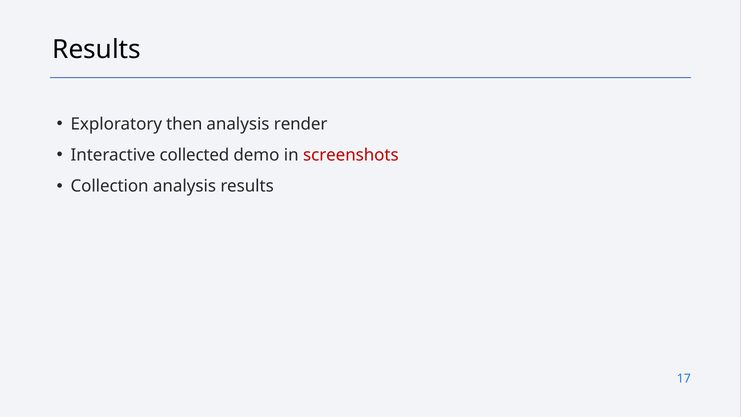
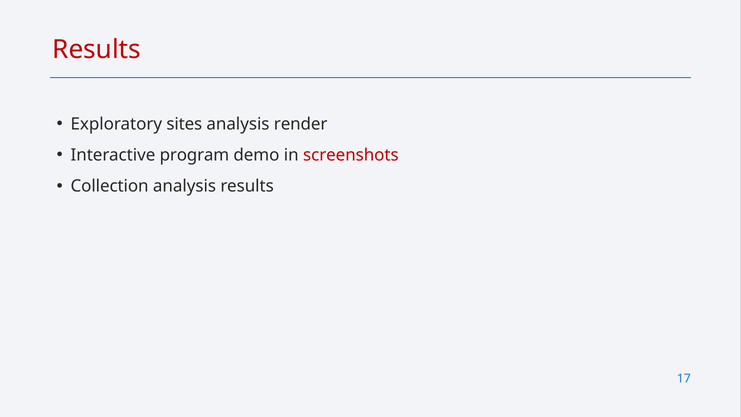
Results at (97, 49) colour: black -> red
then: then -> sites
collected: collected -> program
